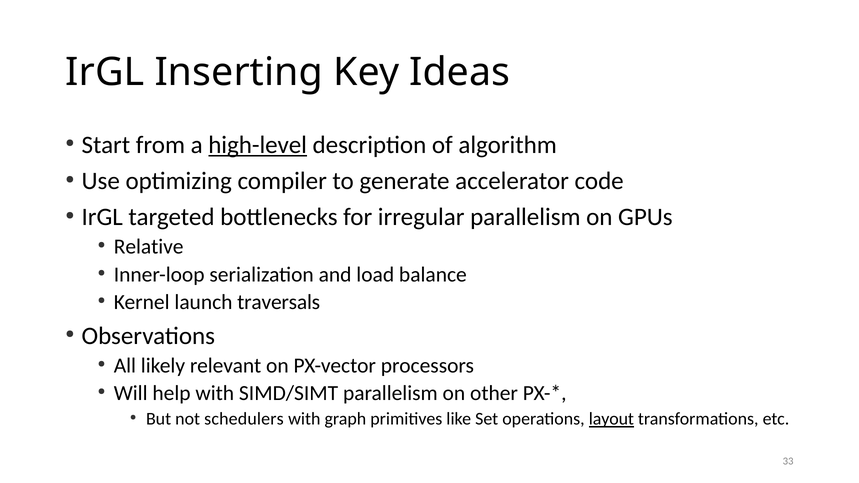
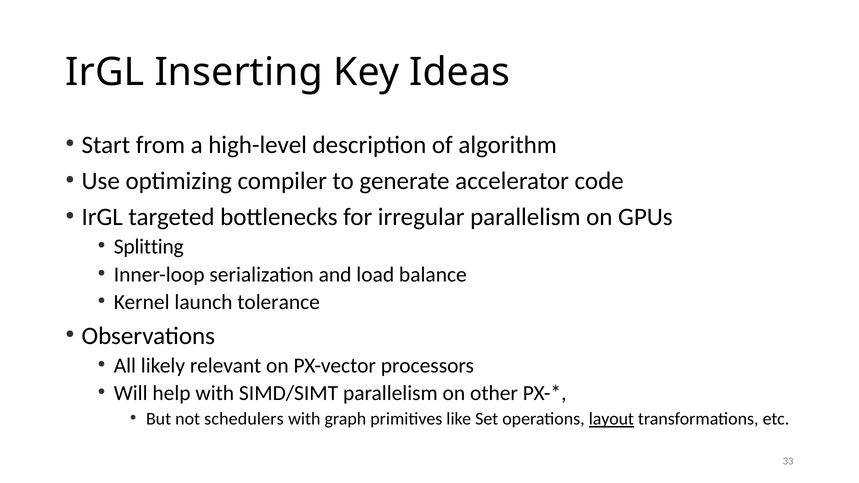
high-level underline: present -> none
Relative: Relative -> Splitting
traversals: traversals -> tolerance
